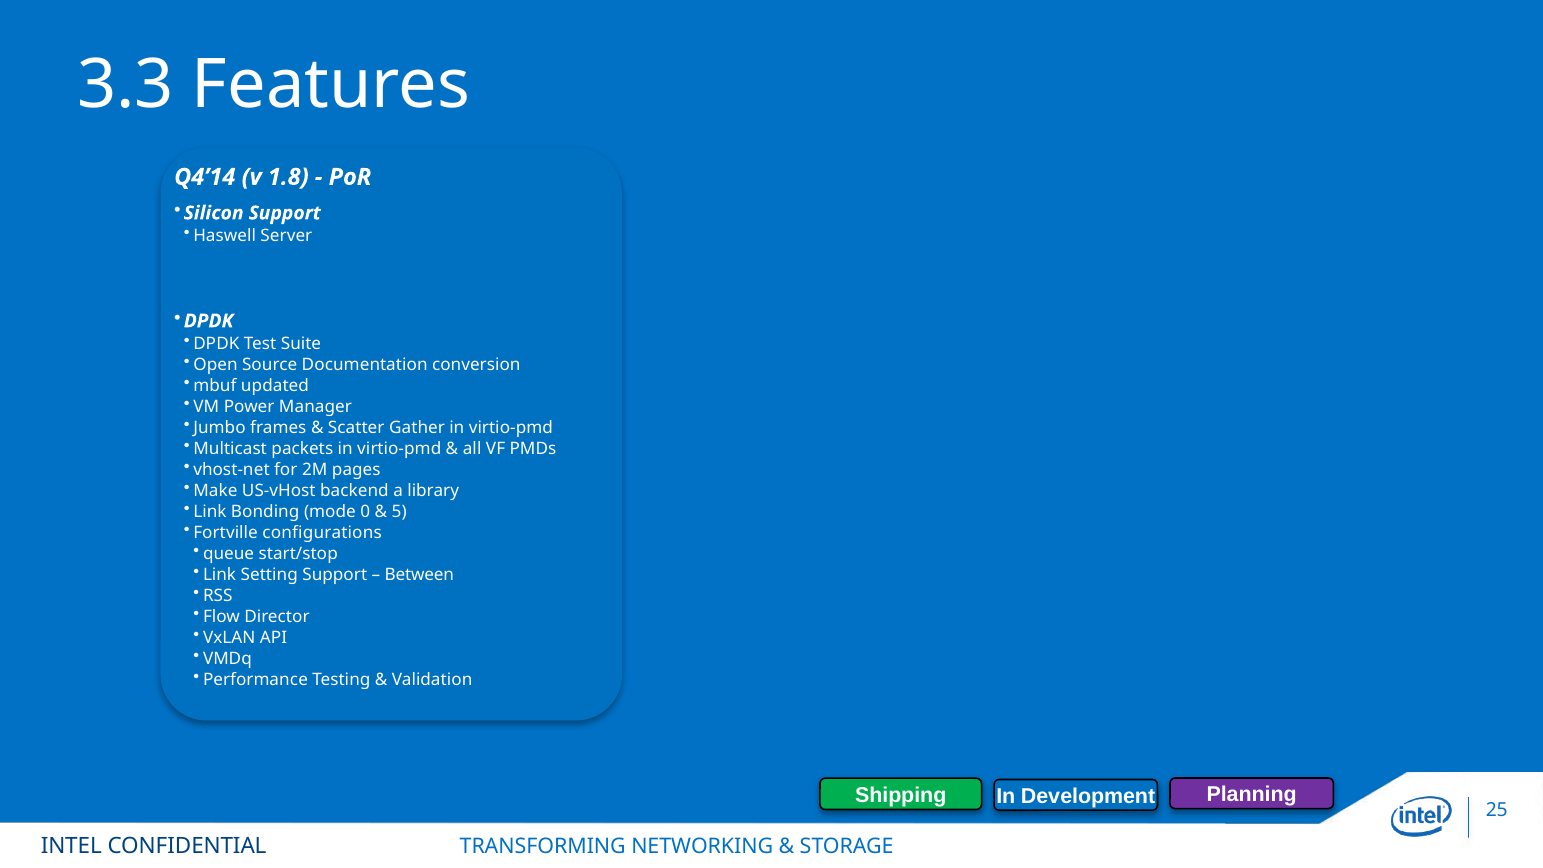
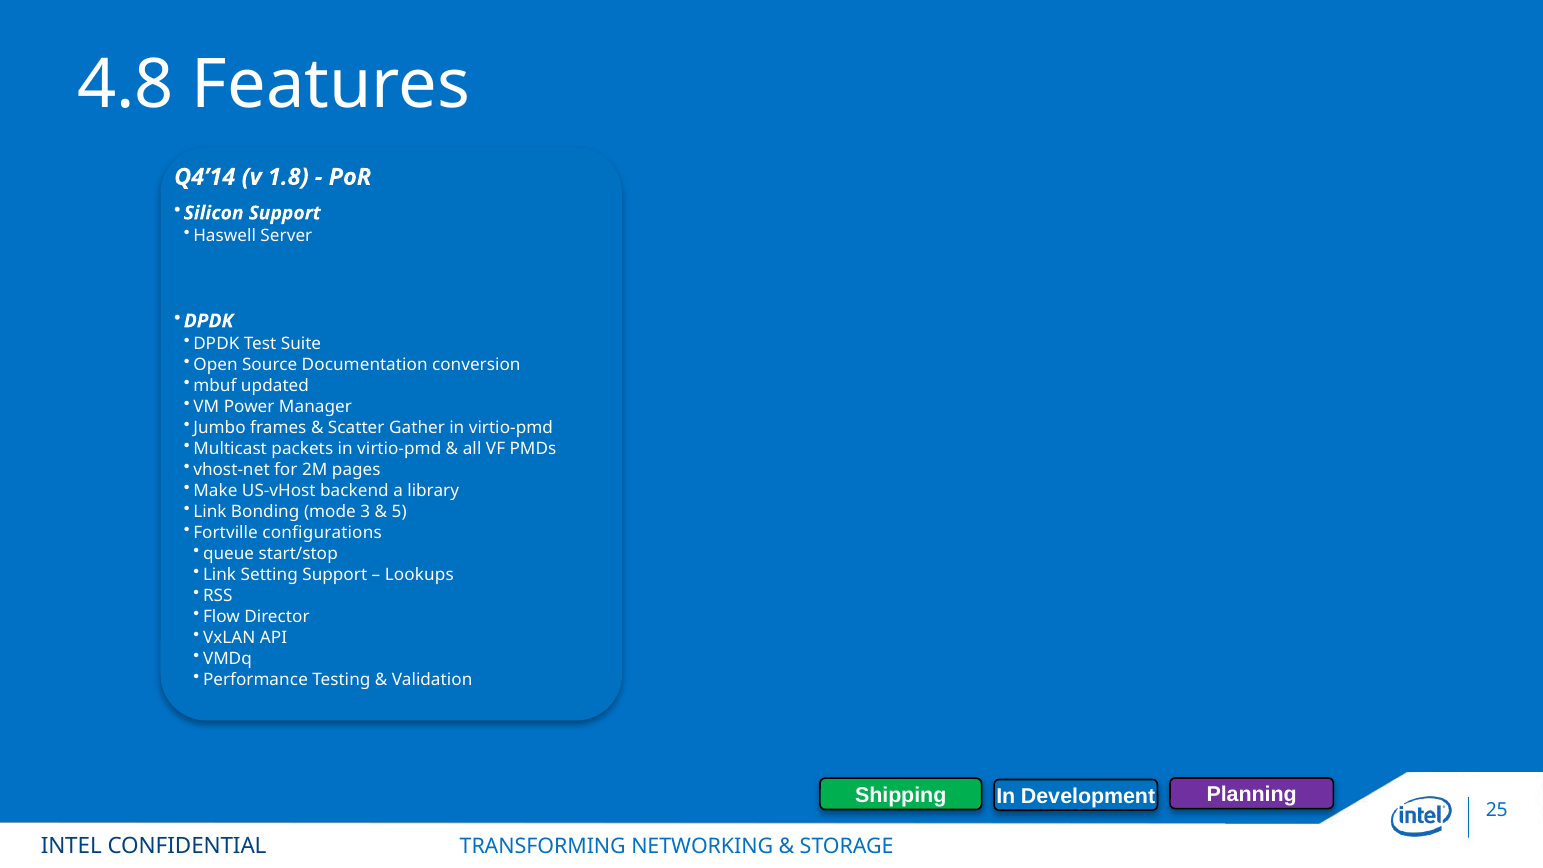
3.3: 3.3 -> 4.8
0: 0 -> 3
Between: Between -> Lookups
